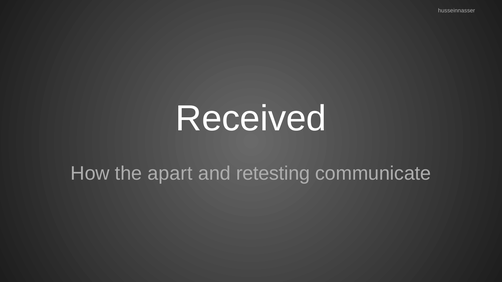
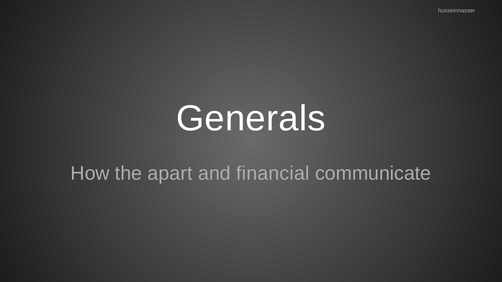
Received: Received -> Generals
retesting: retesting -> financial
